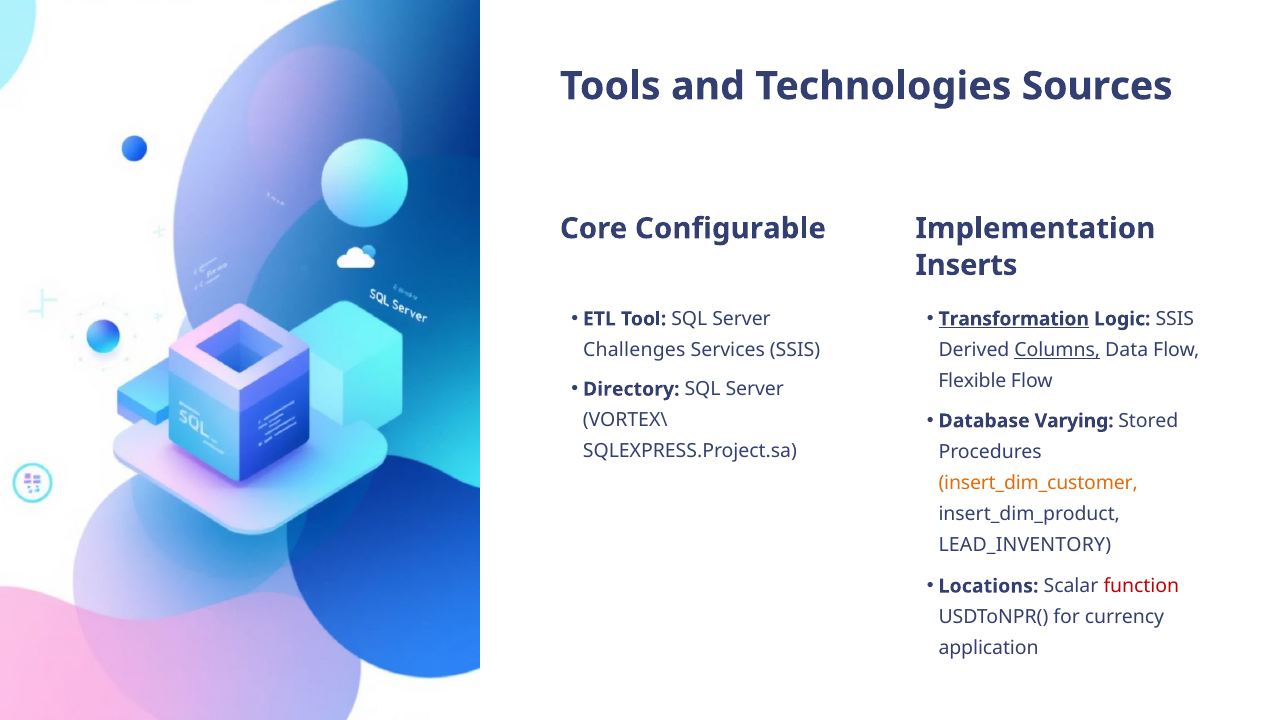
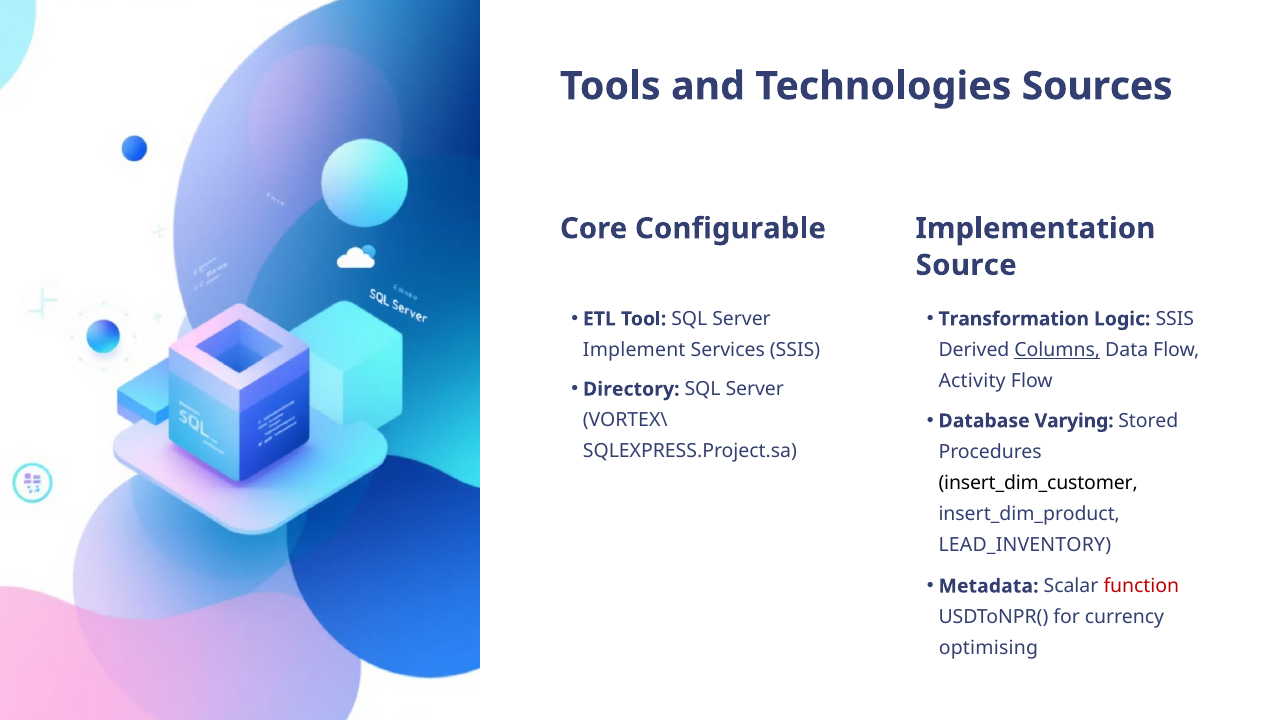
Inserts: Inserts -> Source
Transformation underline: present -> none
Challenges: Challenges -> Implement
Flexible: Flexible -> Activity
insert_dim_customer colour: orange -> black
Locations: Locations -> Metadata
application: application -> optimising
